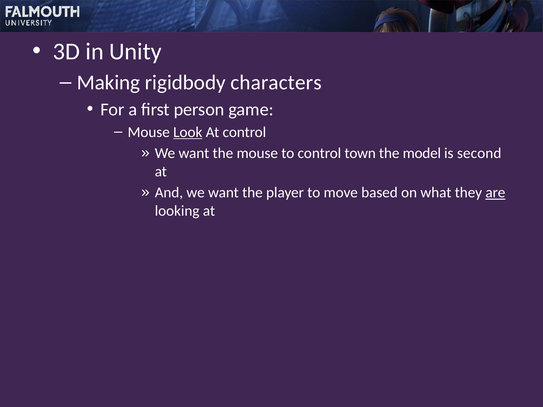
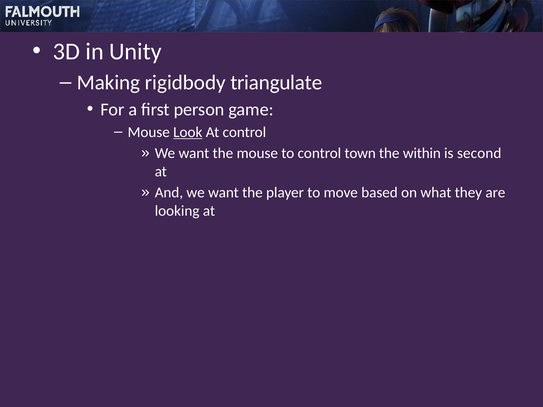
characters: characters -> triangulate
model: model -> within
are underline: present -> none
